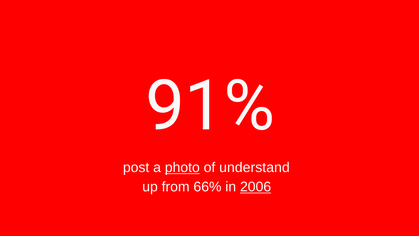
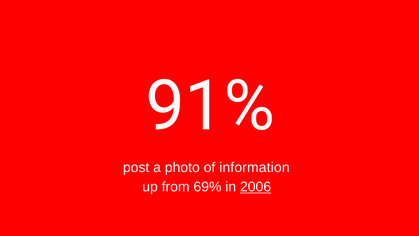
photo underline: present -> none
understand: understand -> information
66%: 66% -> 69%
